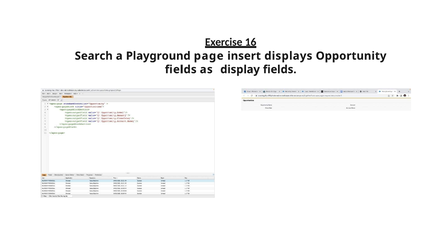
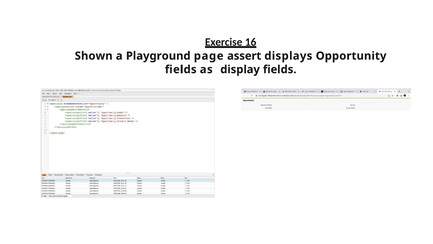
Search: Search -> Shown
insert: insert -> assert
